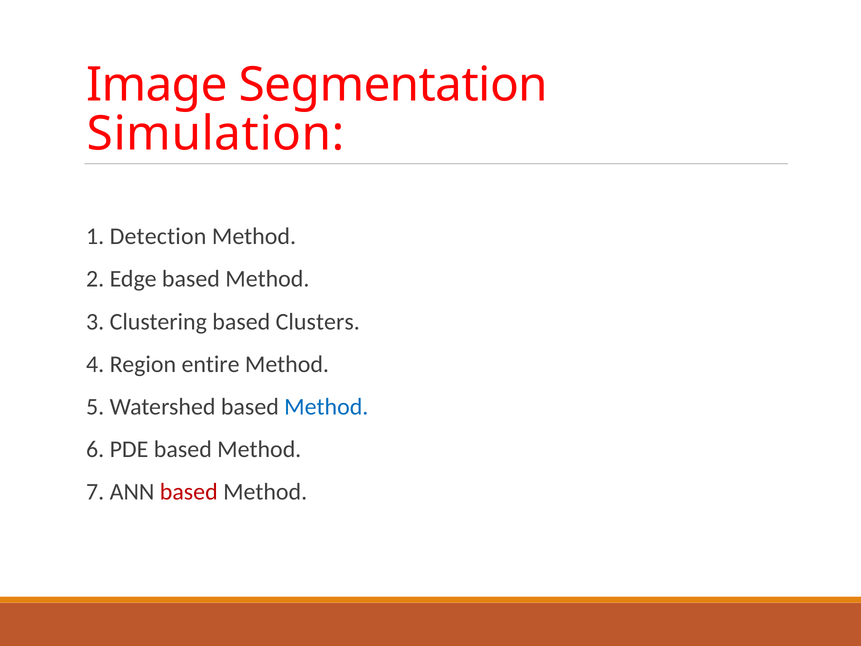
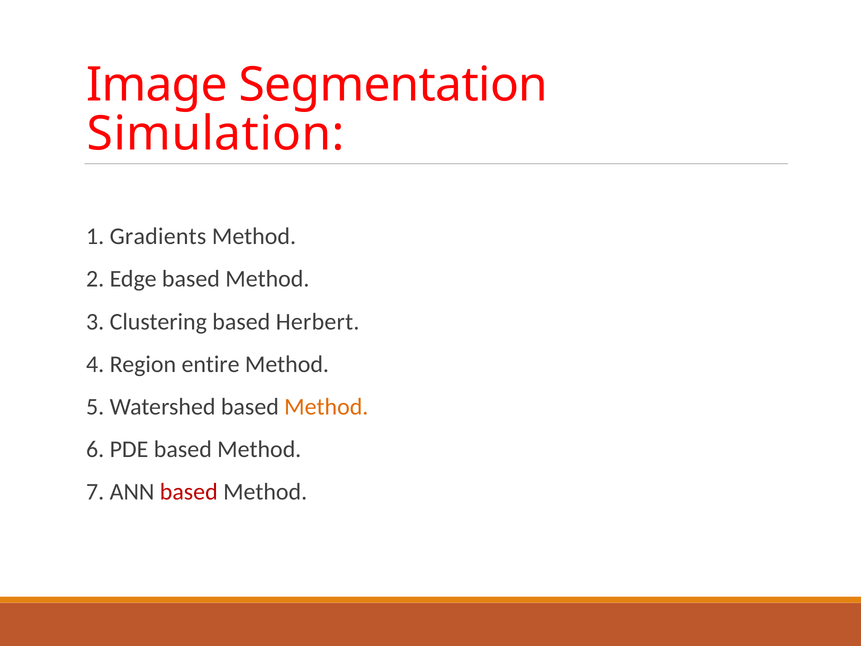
Detection: Detection -> Gradients
Clusters: Clusters -> Herbert
Method at (326, 407) colour: blue -> orange
